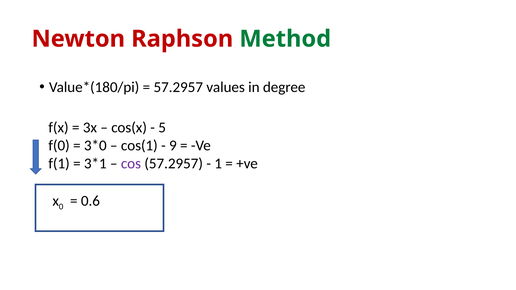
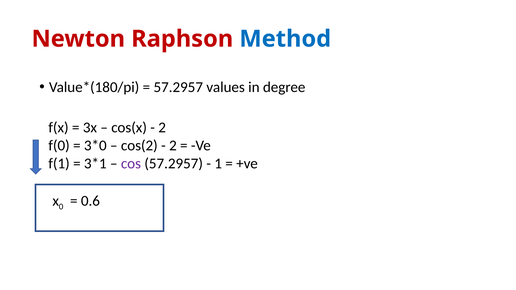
Method colour: green -> blue
5 at (162, 128): 5 -> 2
cos(1: cos(1 -> cos(2
9 at (173, 146): 9 -> 2
